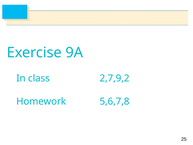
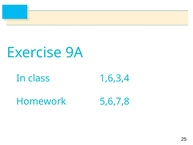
2,7,9,2: 2,7,9,2 -> 1,6,3,4
